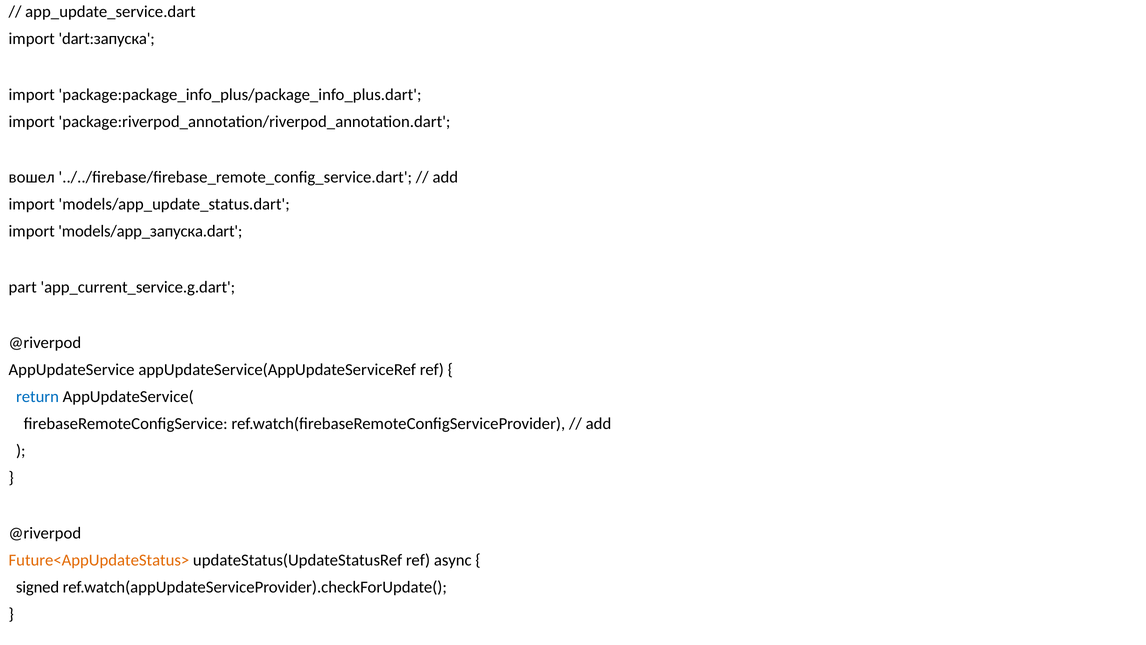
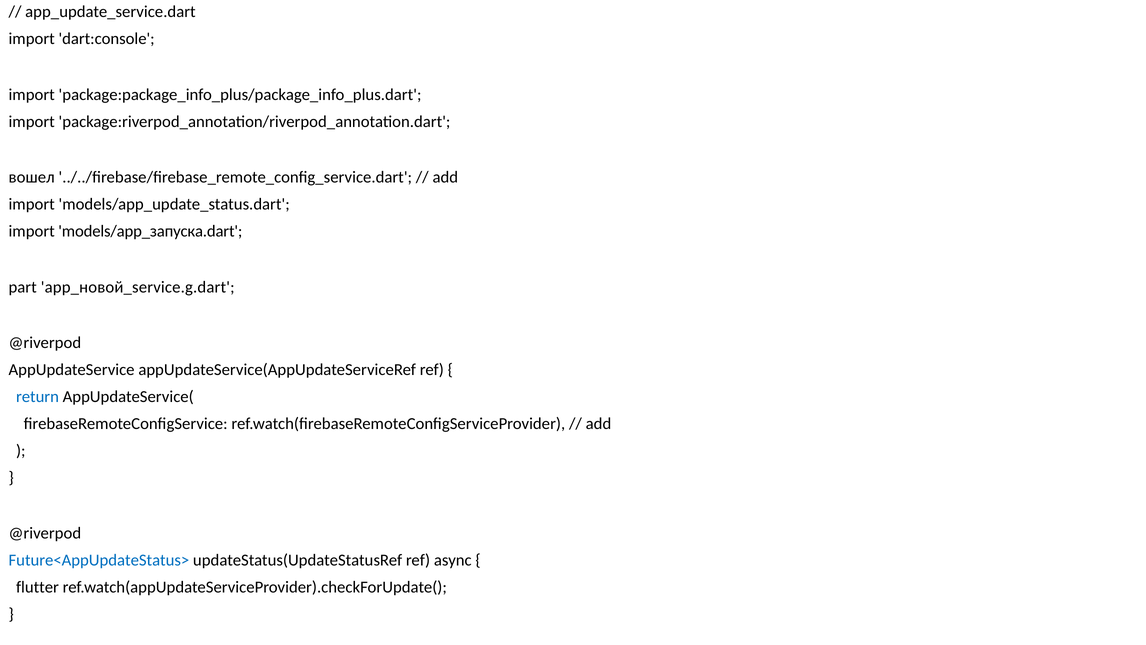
dart:запуска: dart:запуска -> dart:console
app_current_service.g.dart: app_current_service.g.dart -> app_новой_service.g.dart
Future<AppUpdateStatus> colour: orange -> blue
signed: signed -> flutter
